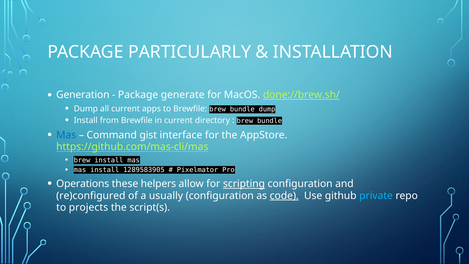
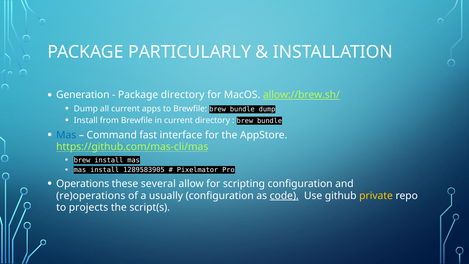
Package generate: generate -> directory
done://brew.sh/: done://brew.sh/ -> allow://brew.sh/
gist: gist -> fast
helpers: helpers -> several
scripting underline: present -> none
re)configured: re)configured -> re)operations
private colour: light blue -> yellow
